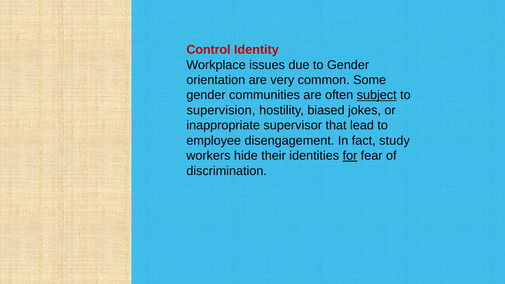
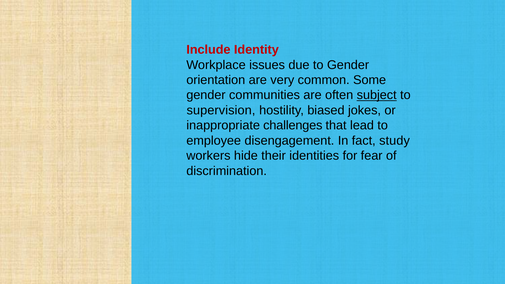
Control: Control -> Include
supervisor: supervisor -> challenges
for underline: present -> none
